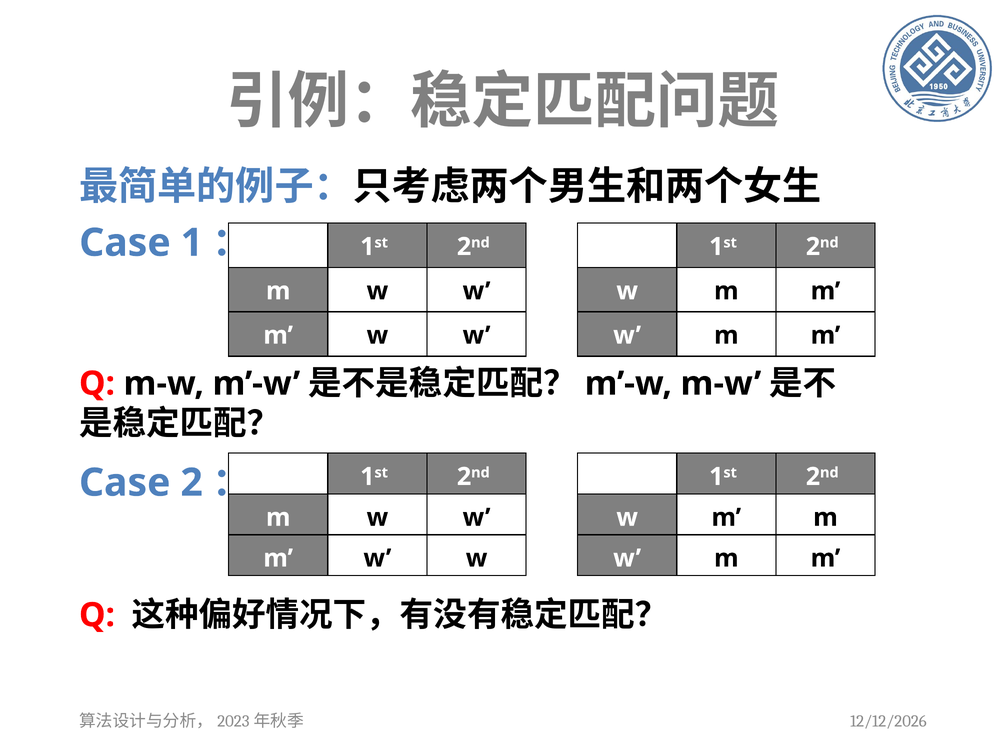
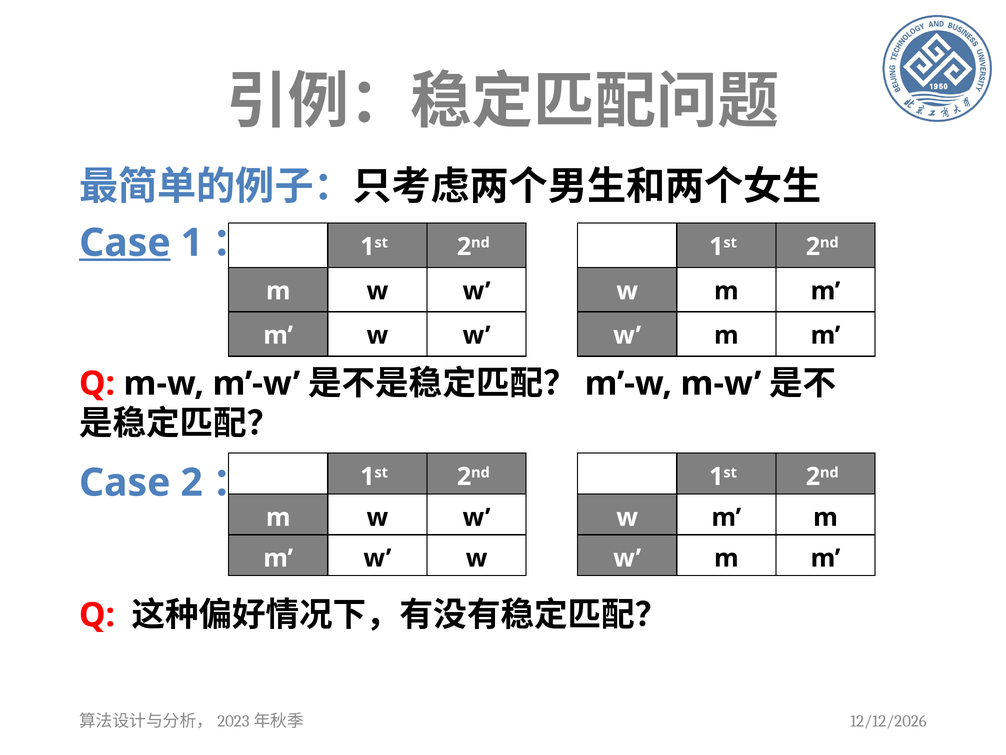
Case at (125, 243) underline: none -> present
